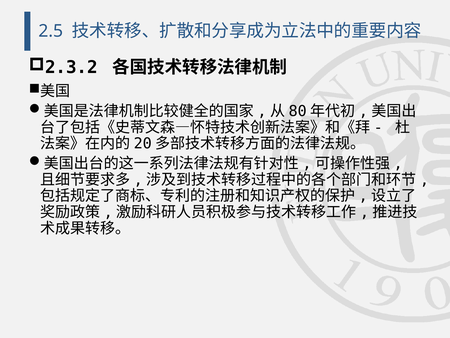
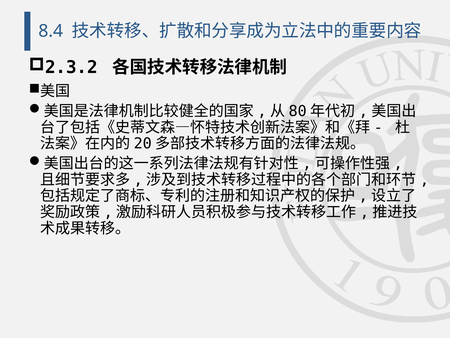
2.5: 2.5 -> 8.4
